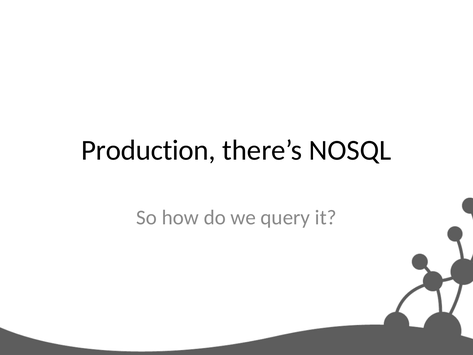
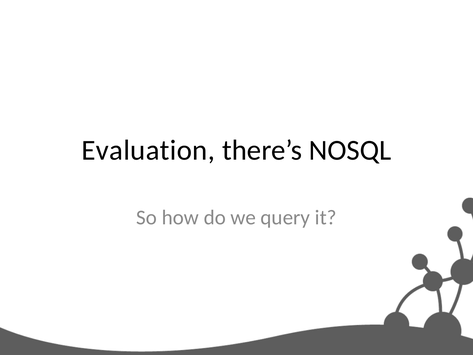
Production: Production -> Evaluation
